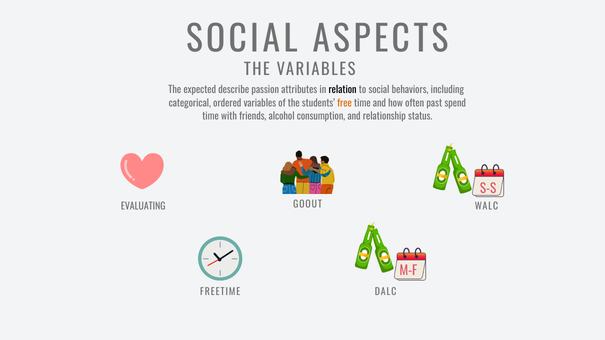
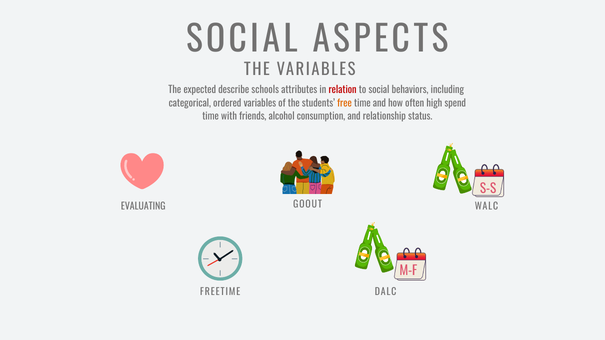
passion: passion -> schools
relation colour: black -> red
past: past -> high
